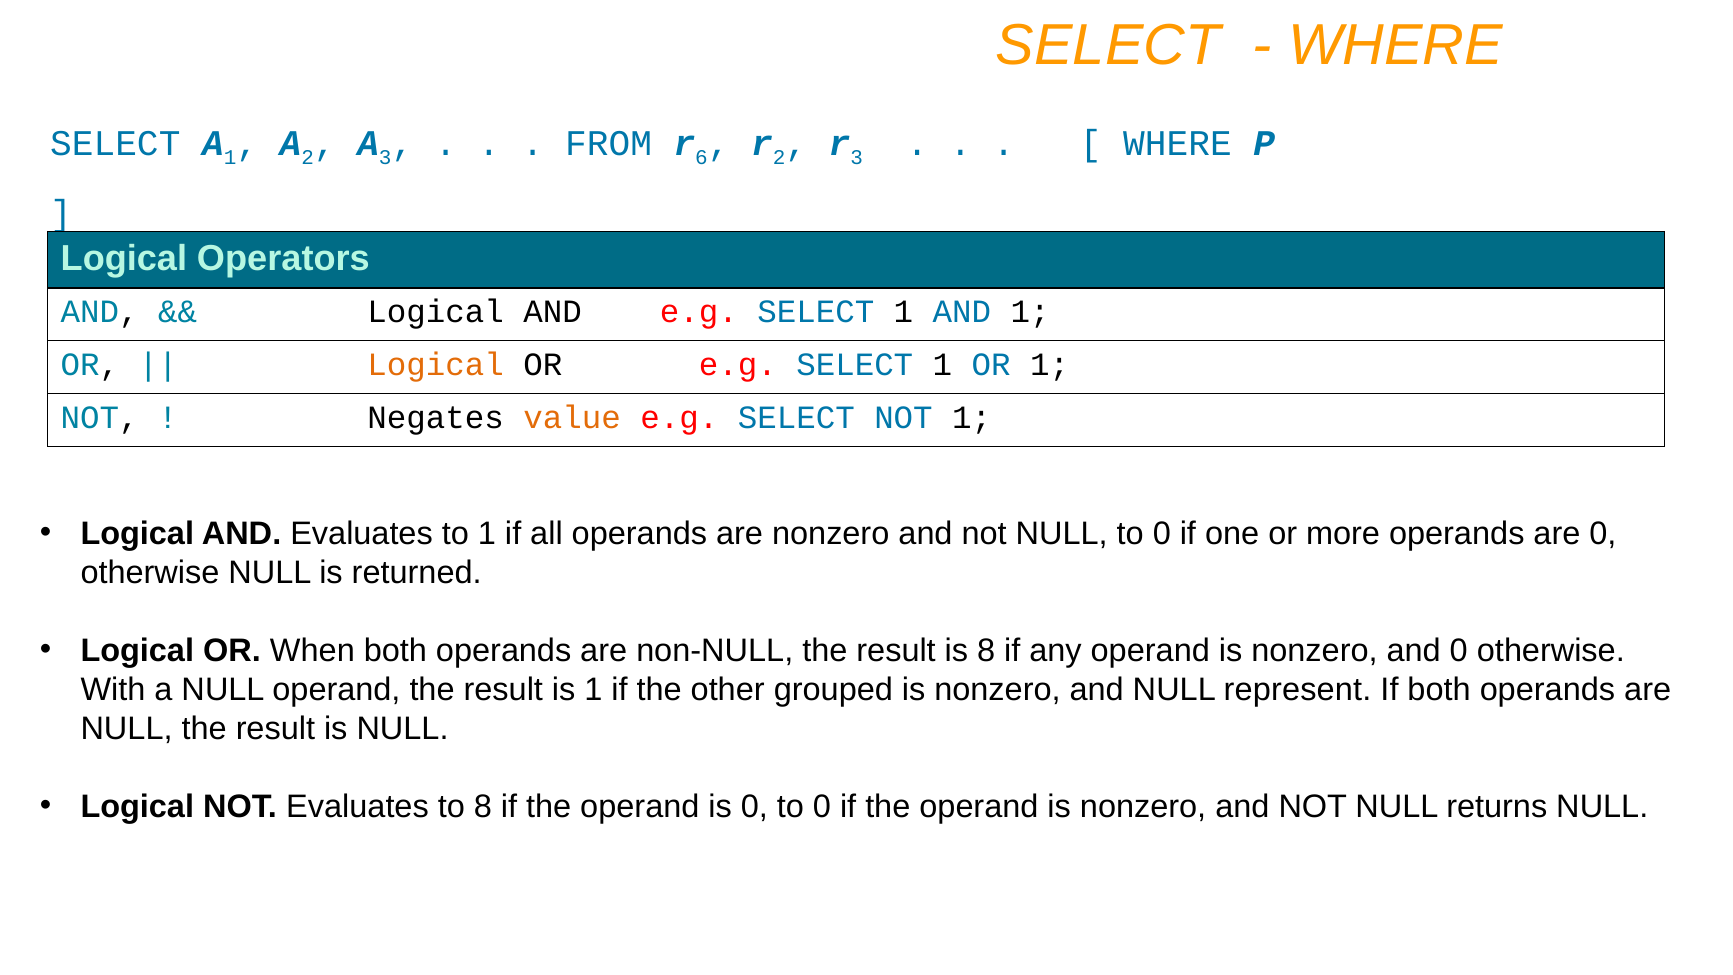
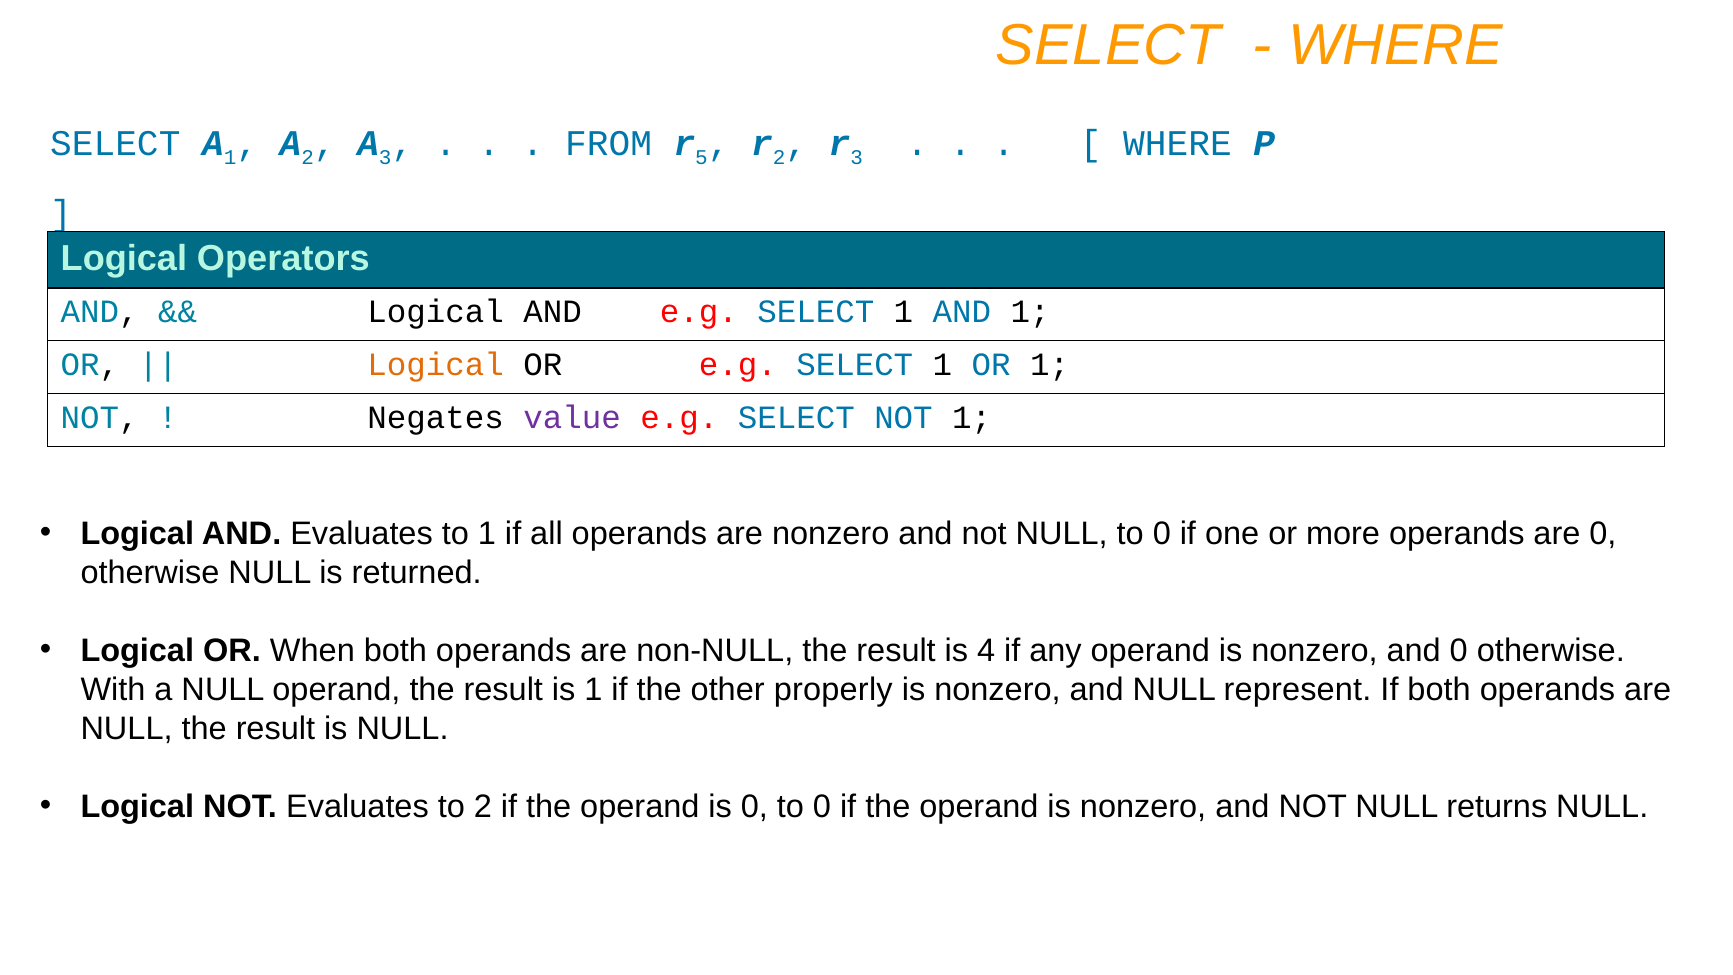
6: 6 -> 5
value colour: orange -> purple
is 8: 8 -> 4
grouped: grouped -> properly
to 8: 8 -> 2
